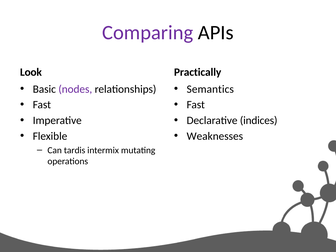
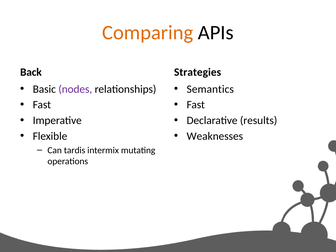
Comparing colour: purple -> orange
Look: Look -> Back
Practically: Practically -> Strategies
indices: indices -> results
